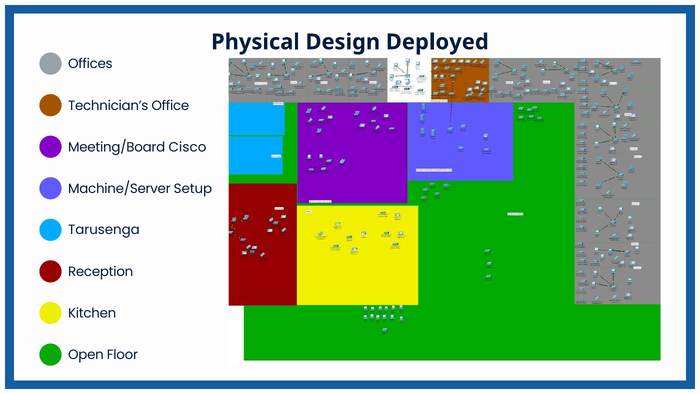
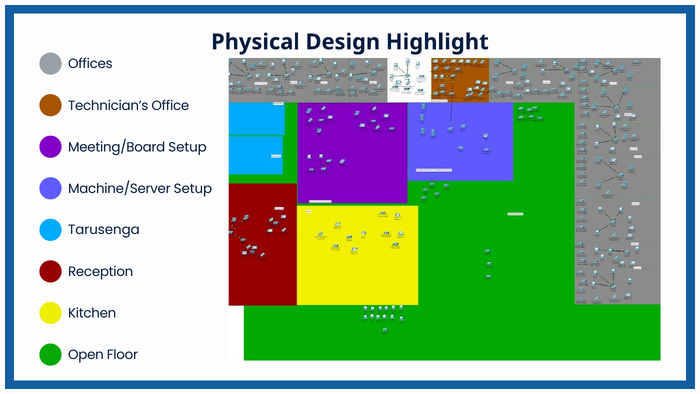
Deployed: Deployed -> Highlight
Meeting/Board Cisco: Cisco -> Setup
